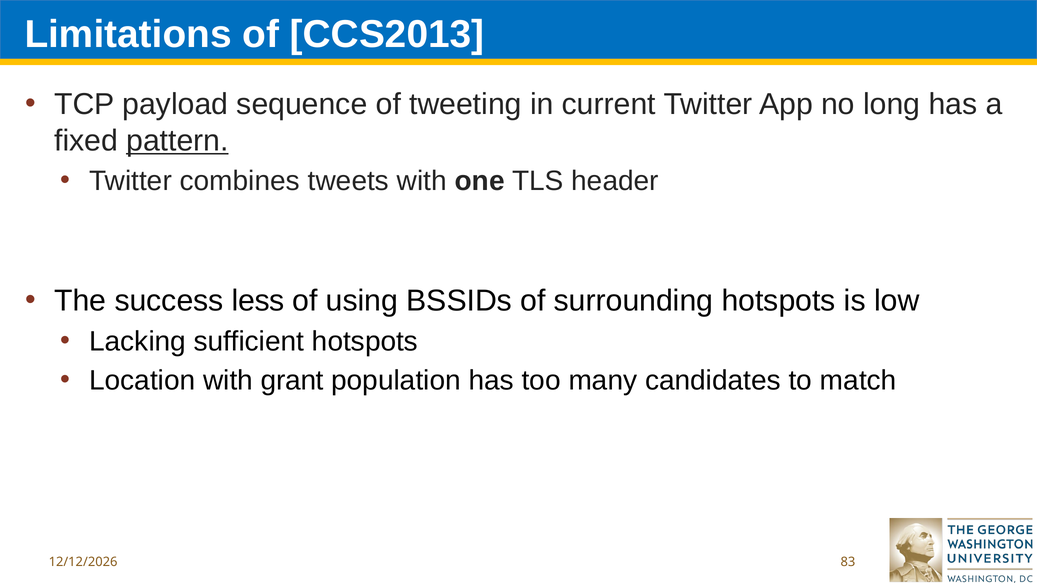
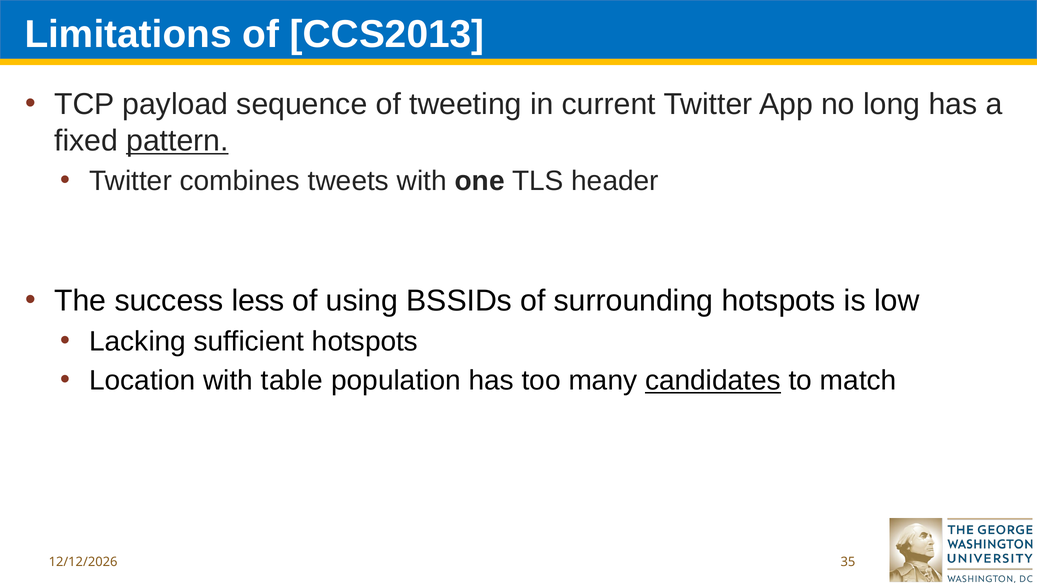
grant: grant -> table
candidates underline: none -> present
83: 83 -> 35
